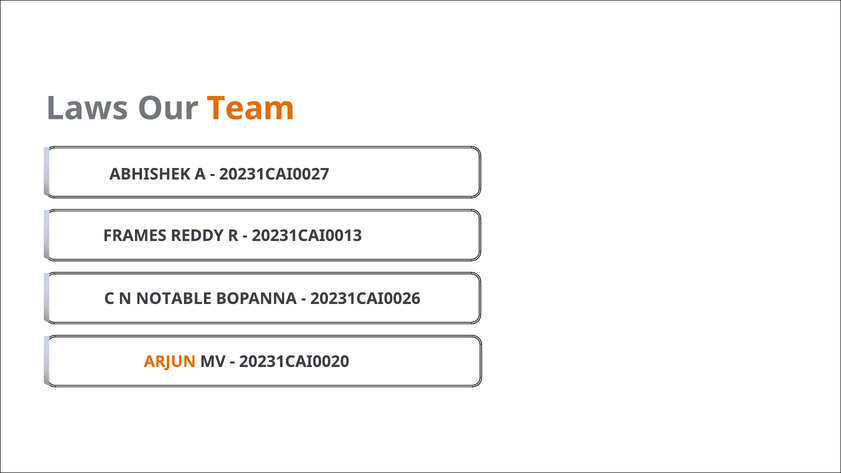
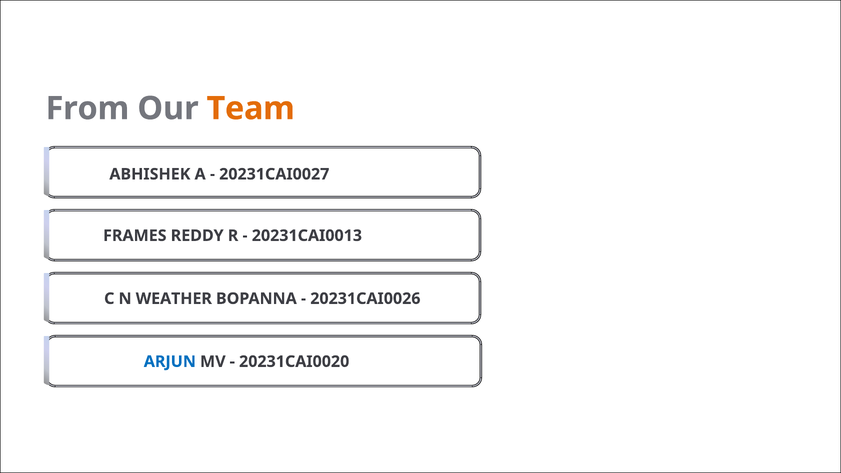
Laws: Laws -> From
NOTABLE: NOTABLE -> WEATHER
ARJUN colour: orange -> blue
